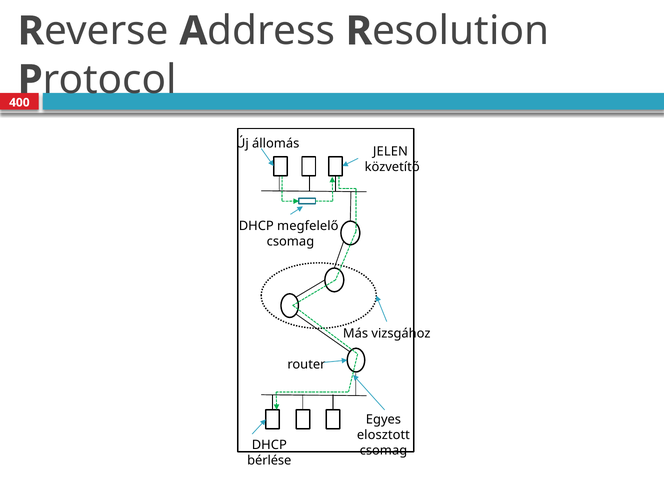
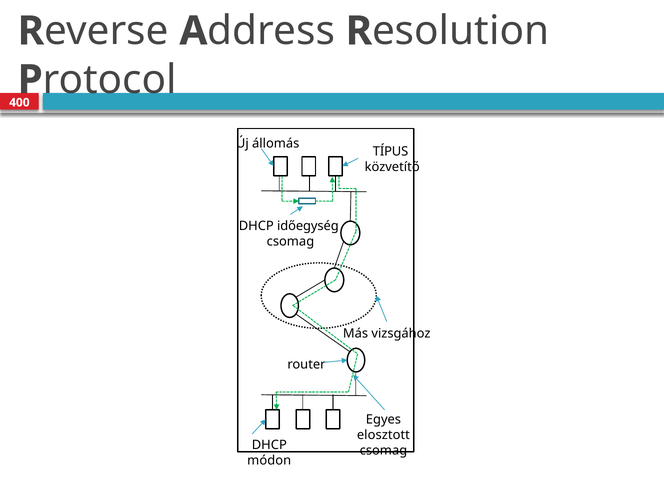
JELEN: JELEN -> TÍPUS
megfelelő: megfelelő -> időegység
bérlése: bérlése -> módon
